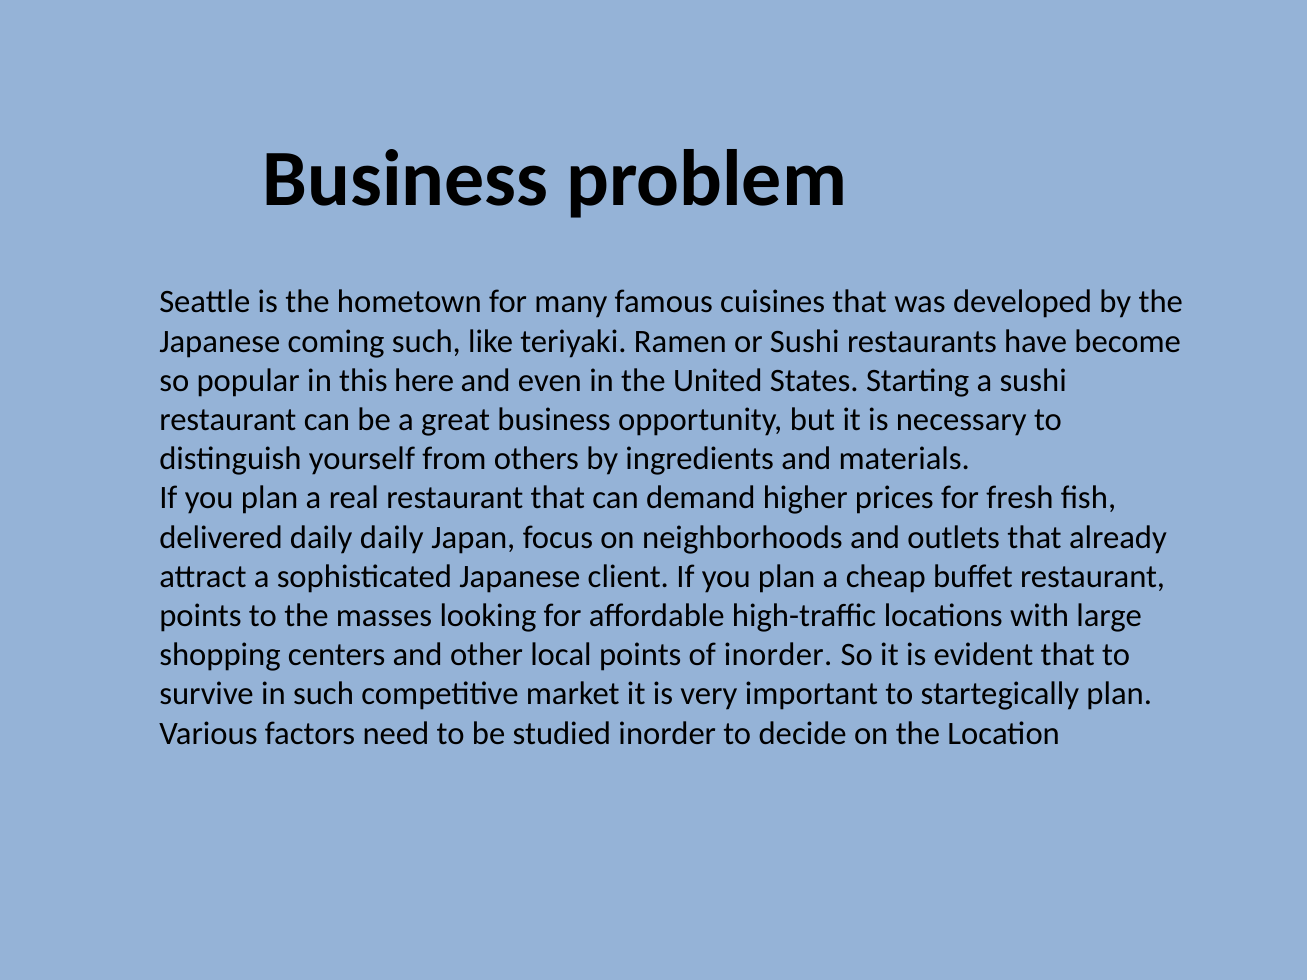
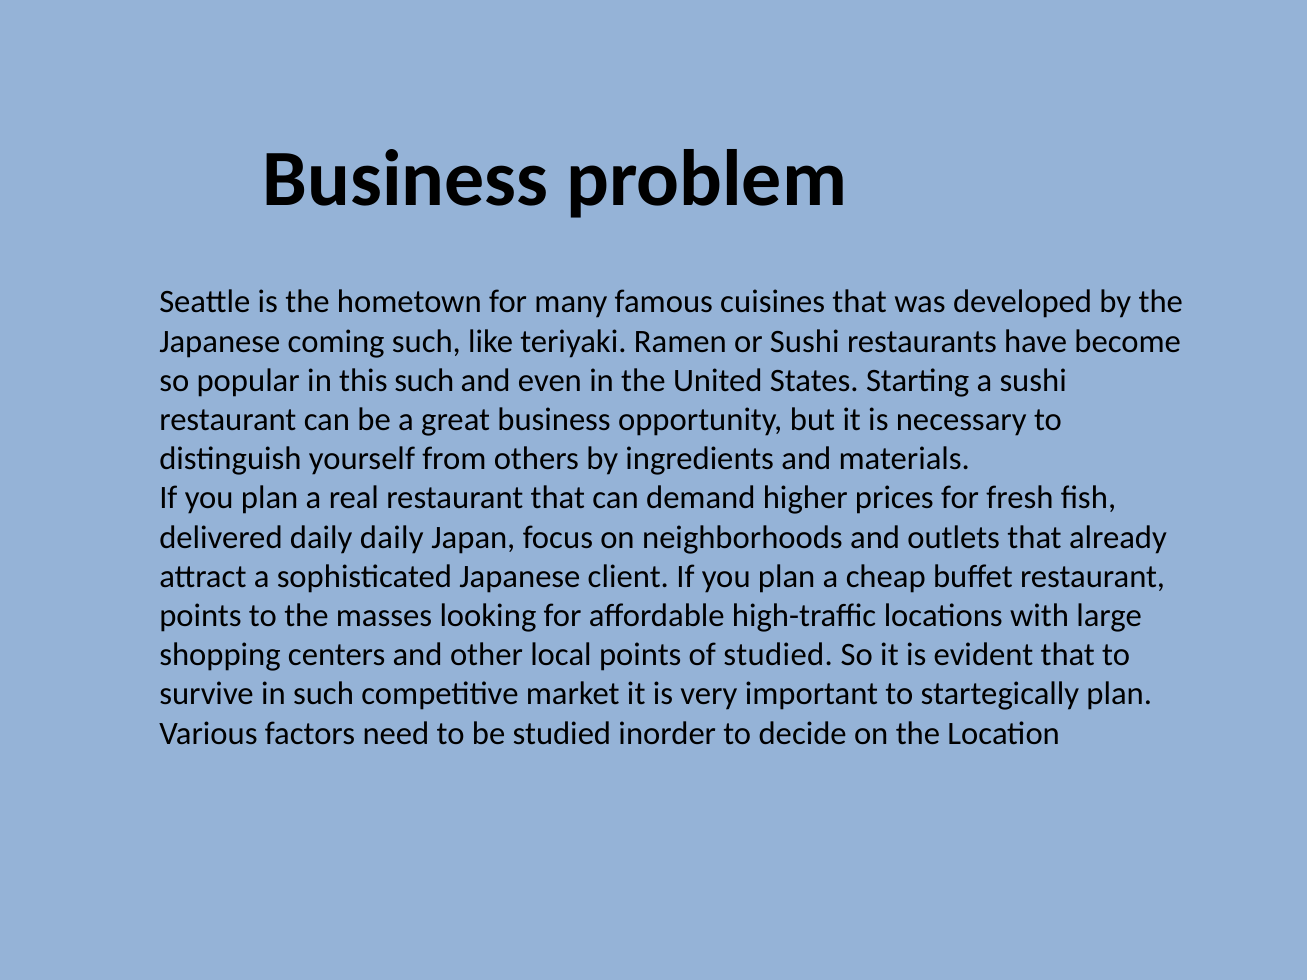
this here: here -> such
of inorder: inorder -> studied
